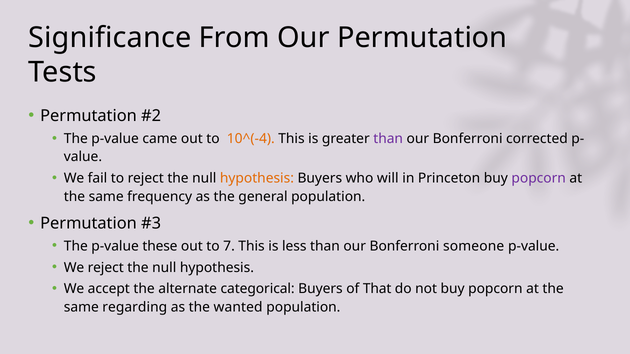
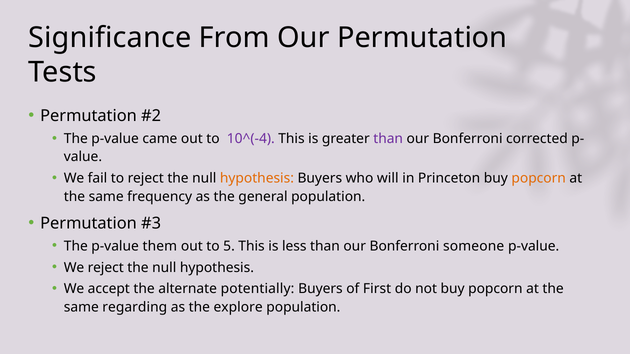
10^(-4 colour: orange -> purple
popcorn at (539, 178) colour: purple -> orange
these: these -> them
7: 7 -> 5
categorical: categorical -> potentially
That: That -> First
wanted: wanted -> explore
